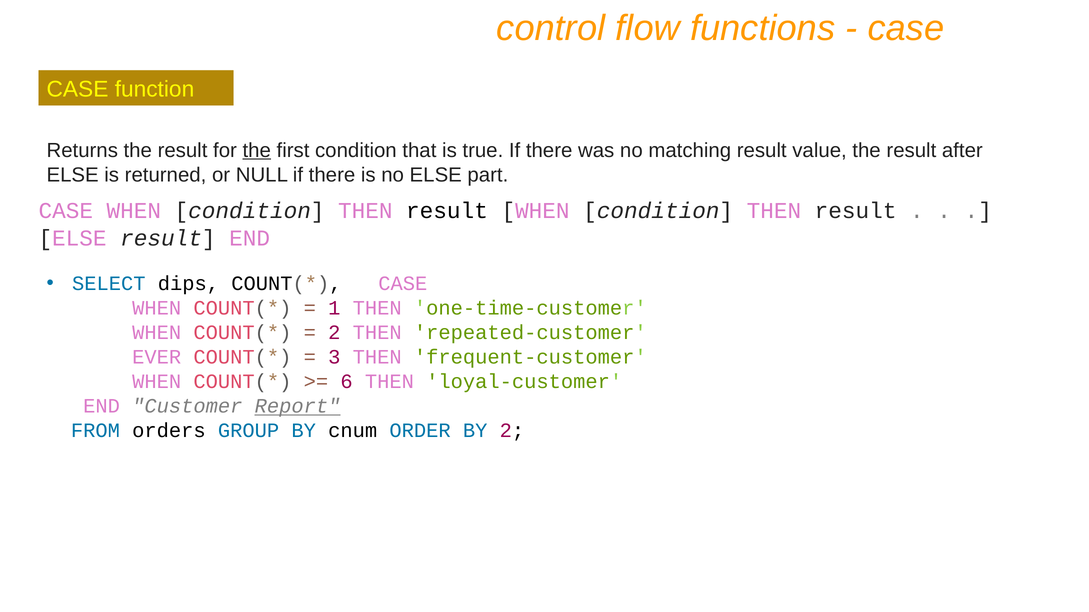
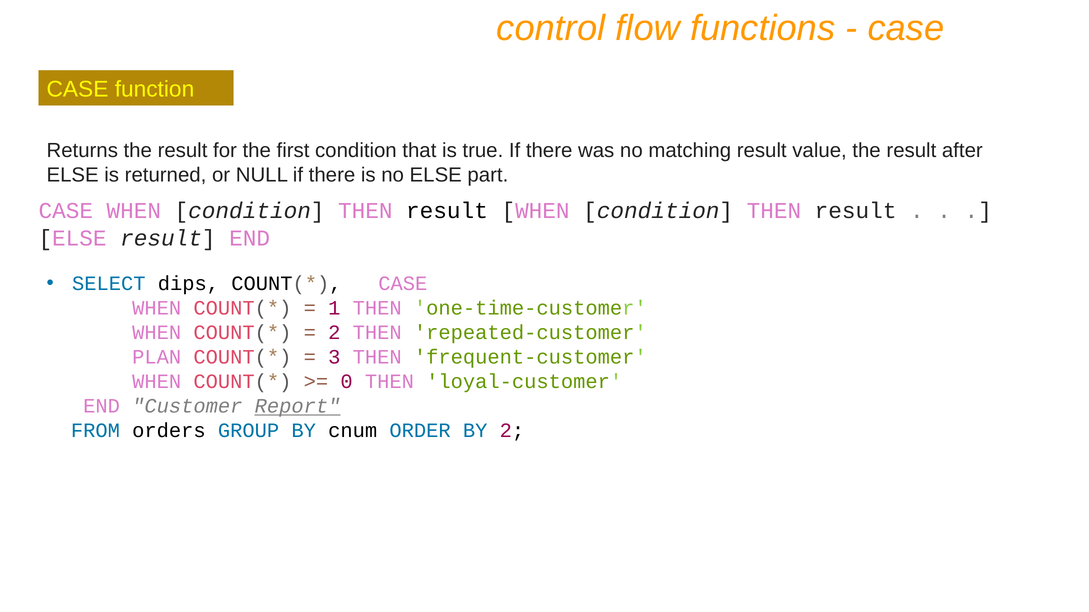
the at (257, 150) underline: present -> none
EVER: EVER -> PLAN
6: 6 -> 0
